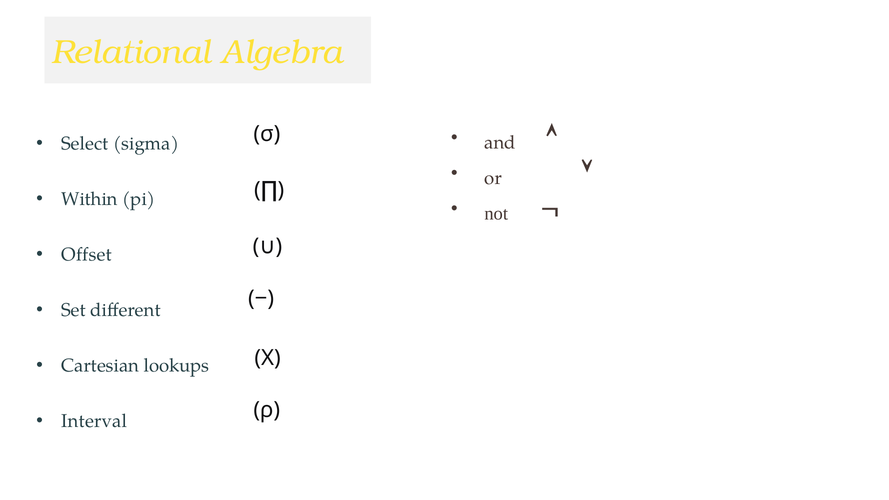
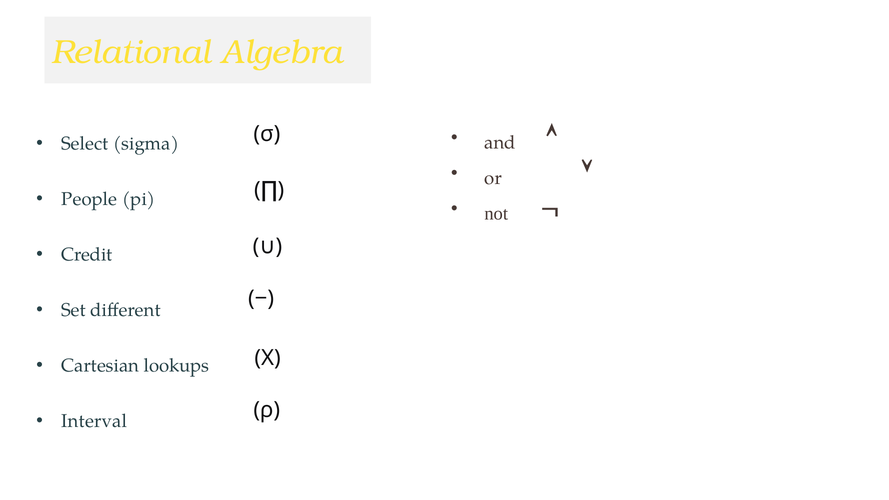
Within: Within -> People
Offset: Offset -> Credit
